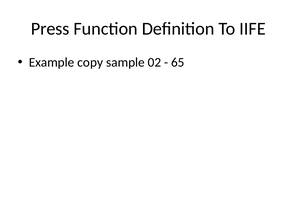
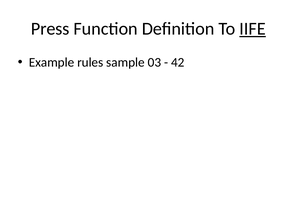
IIFE underline: none -> present
copy: copy -> rules
02: 02 -> 03
65: 65 -> 42
